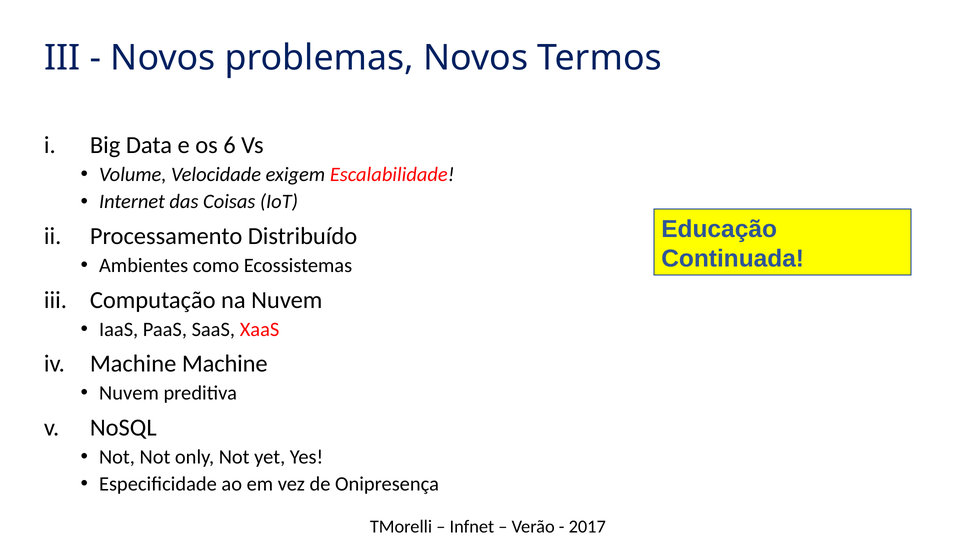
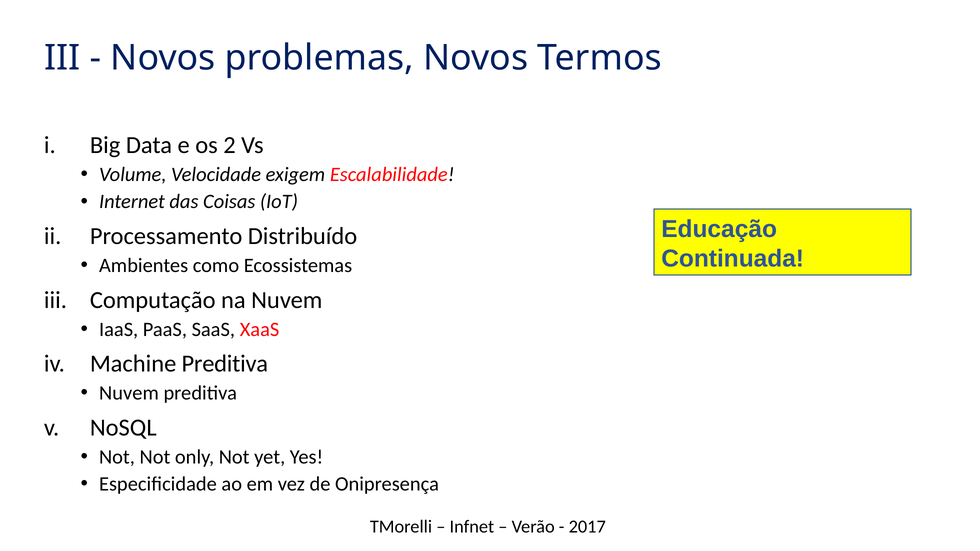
6: 6 -> 2
Machine Machine: Machine -> Preditiva
